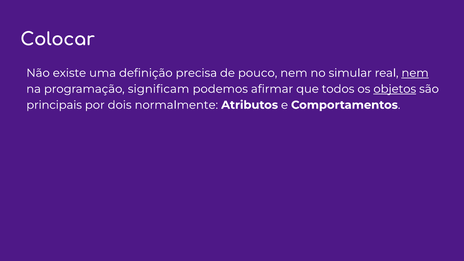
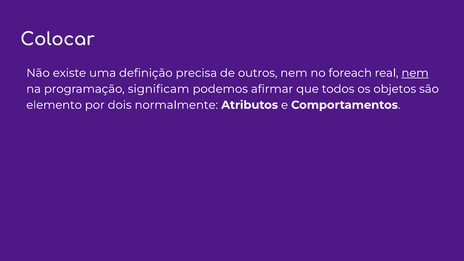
pouco: pouco -> outros
simular: simular -> foreach
objetos underline: present -> none
principais: principais -> elemento
